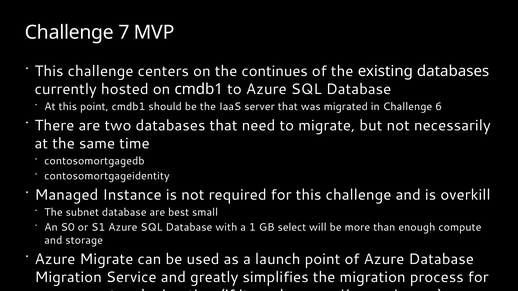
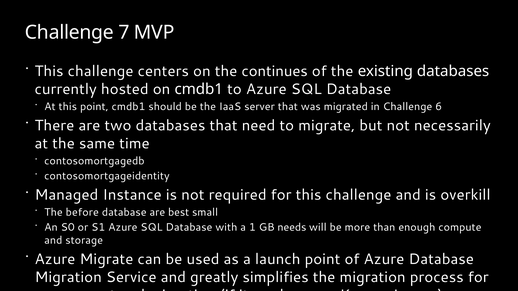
subnet: subnet -> before
select: select -> needs
